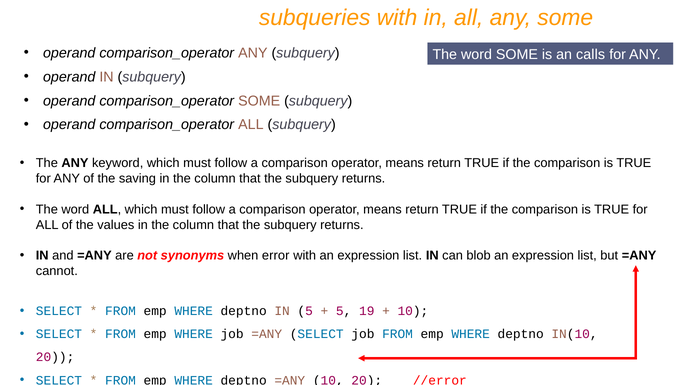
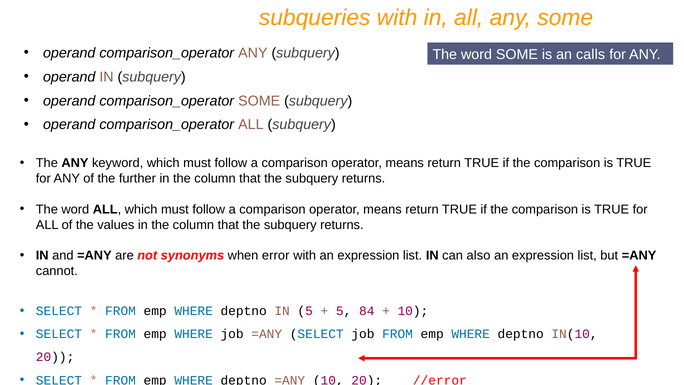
saving: saving -> further
blob: blob -> also
19: 19 -> 84
